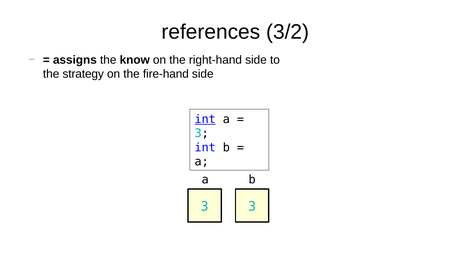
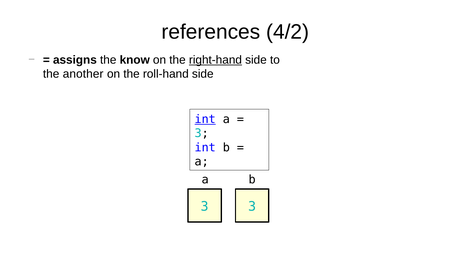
3/2: 3/2 -> 4/2
right-hand underline: none -> present
strategy: strategy -> another
fire-hand: fire-hand -> roll-hand
